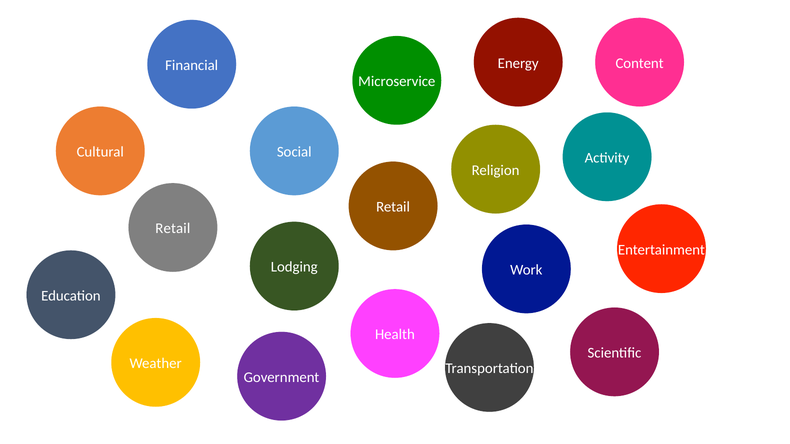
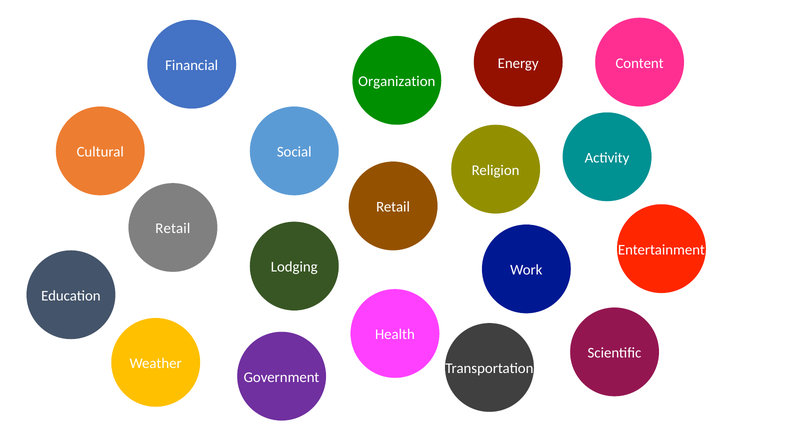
Microservice: Microservice -> Organization
